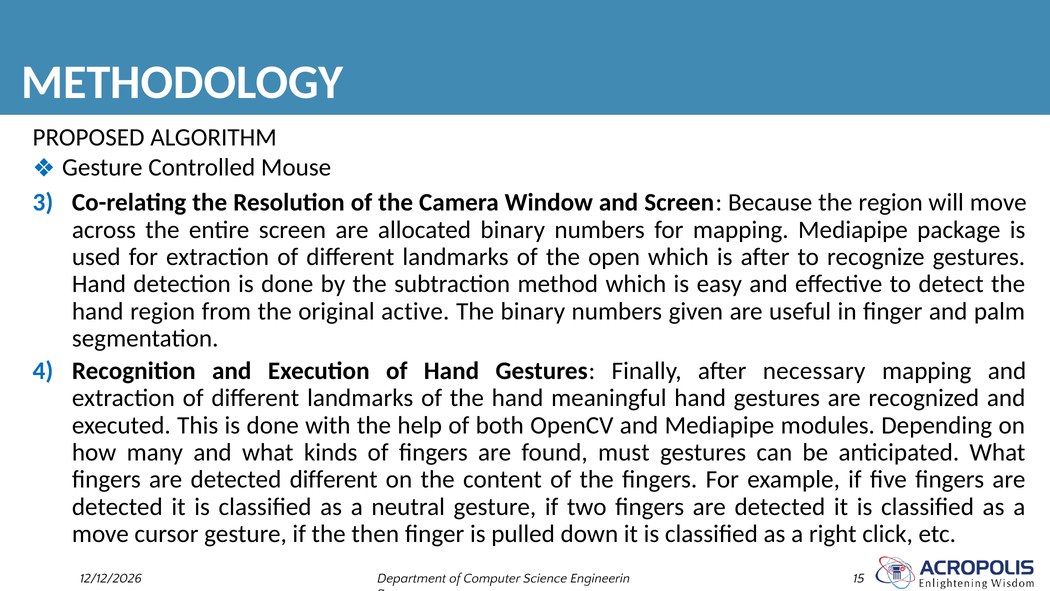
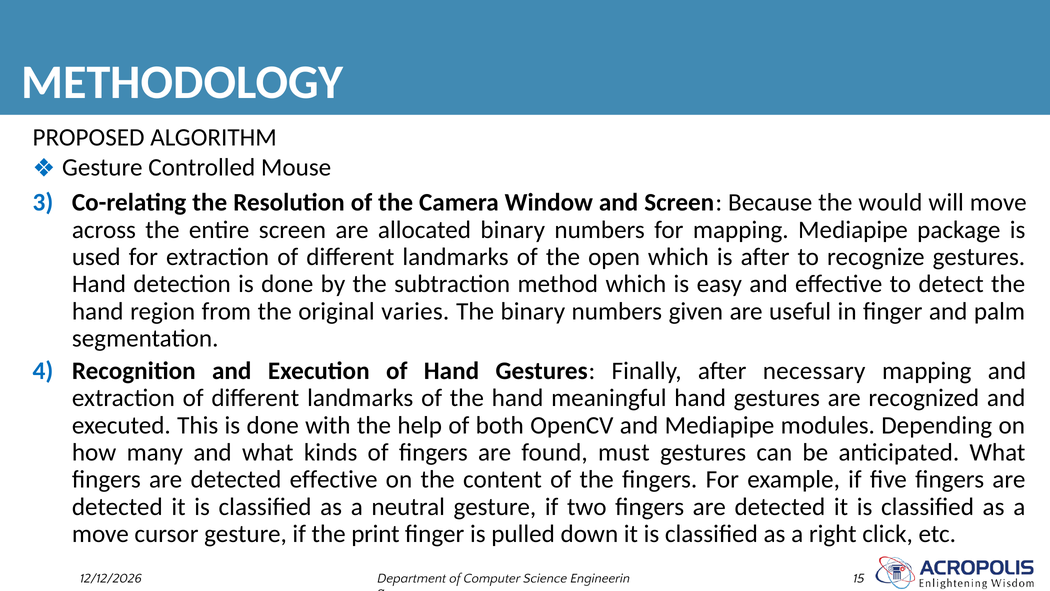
the region: region -> would
active: active -> varies
detected different: different -> effective
then: then -> print
